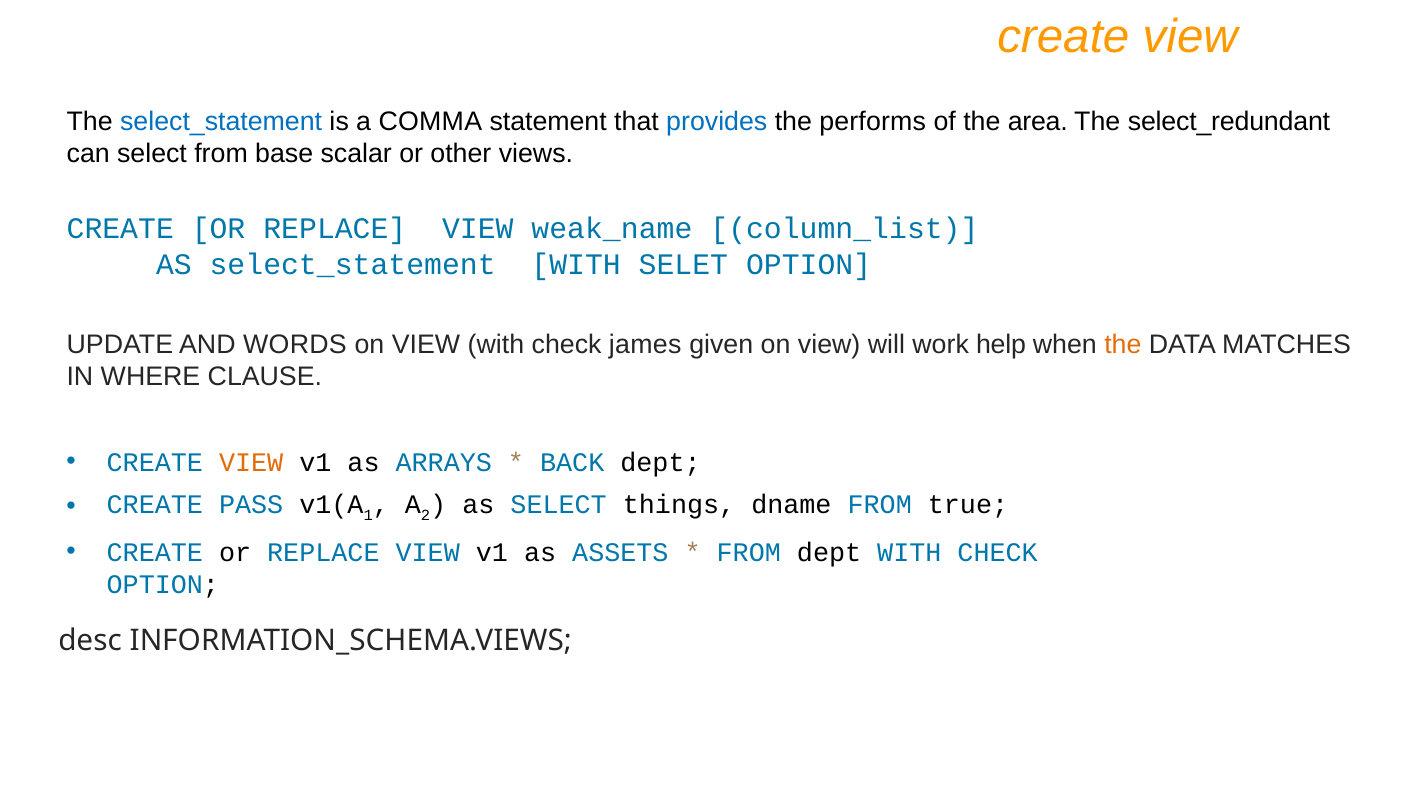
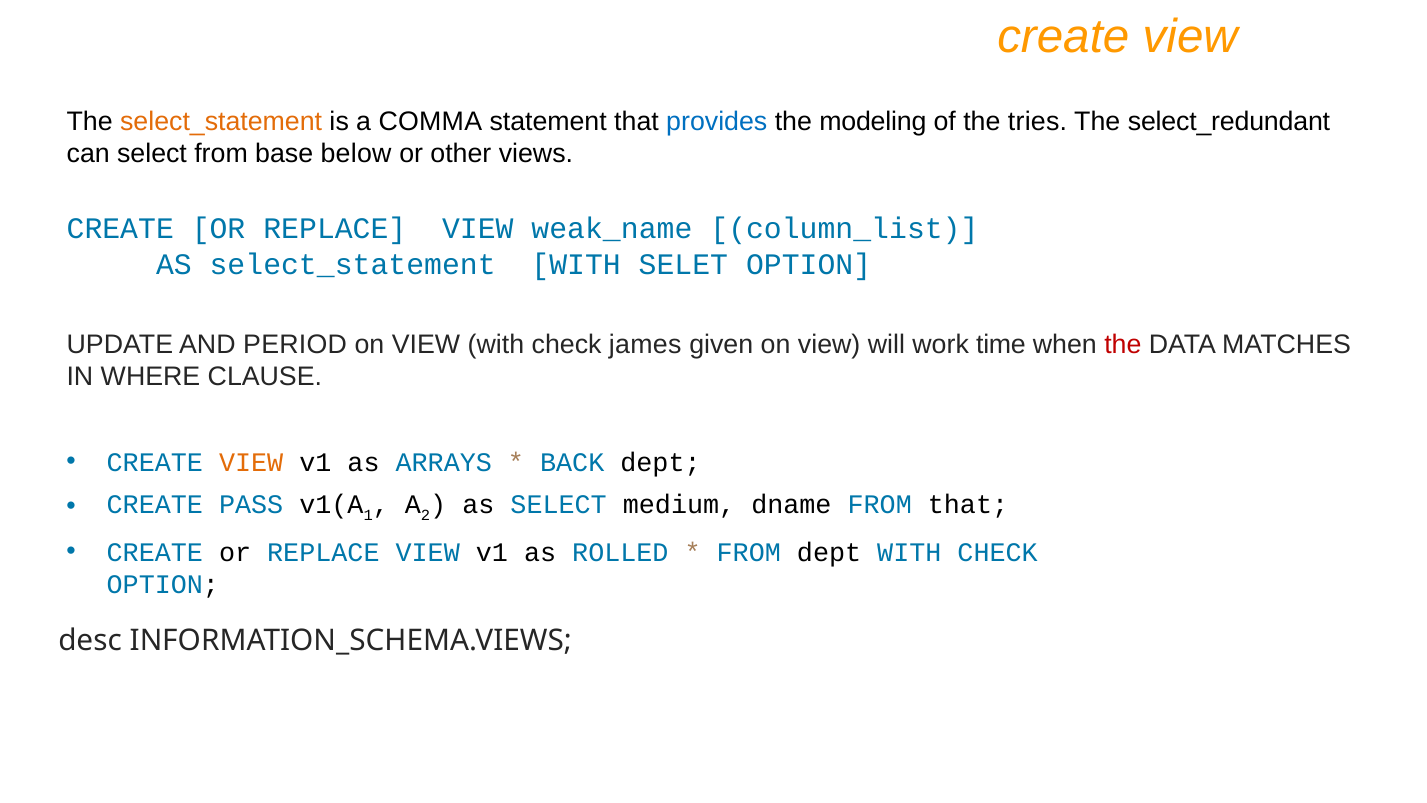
select_statement at (221, 121) colour: blue -> orange
performs: performs -> modeling
area: area -> tries
scalar: scalar -> below
WORDS: WORDS -> PERIOD
help: help -> time
the at (1123, 345) colour: orange -> red
things: things -> medium
FROM true: true -> that
ASSETS: ASSETS -> ROLLED
